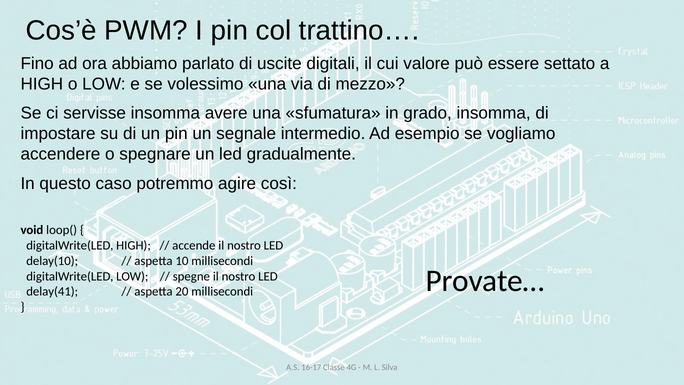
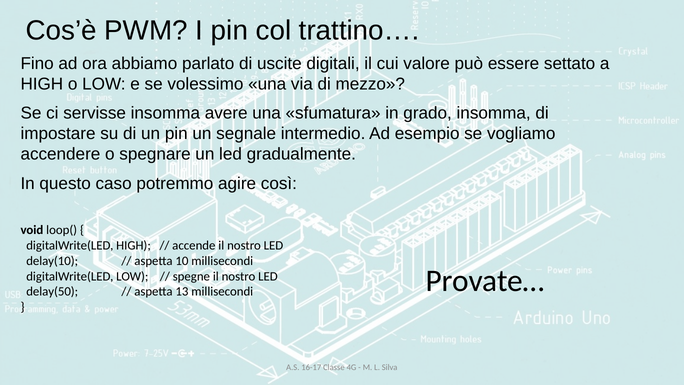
delay(41: delay(41 -> delay(50
20: 20 -> 13
